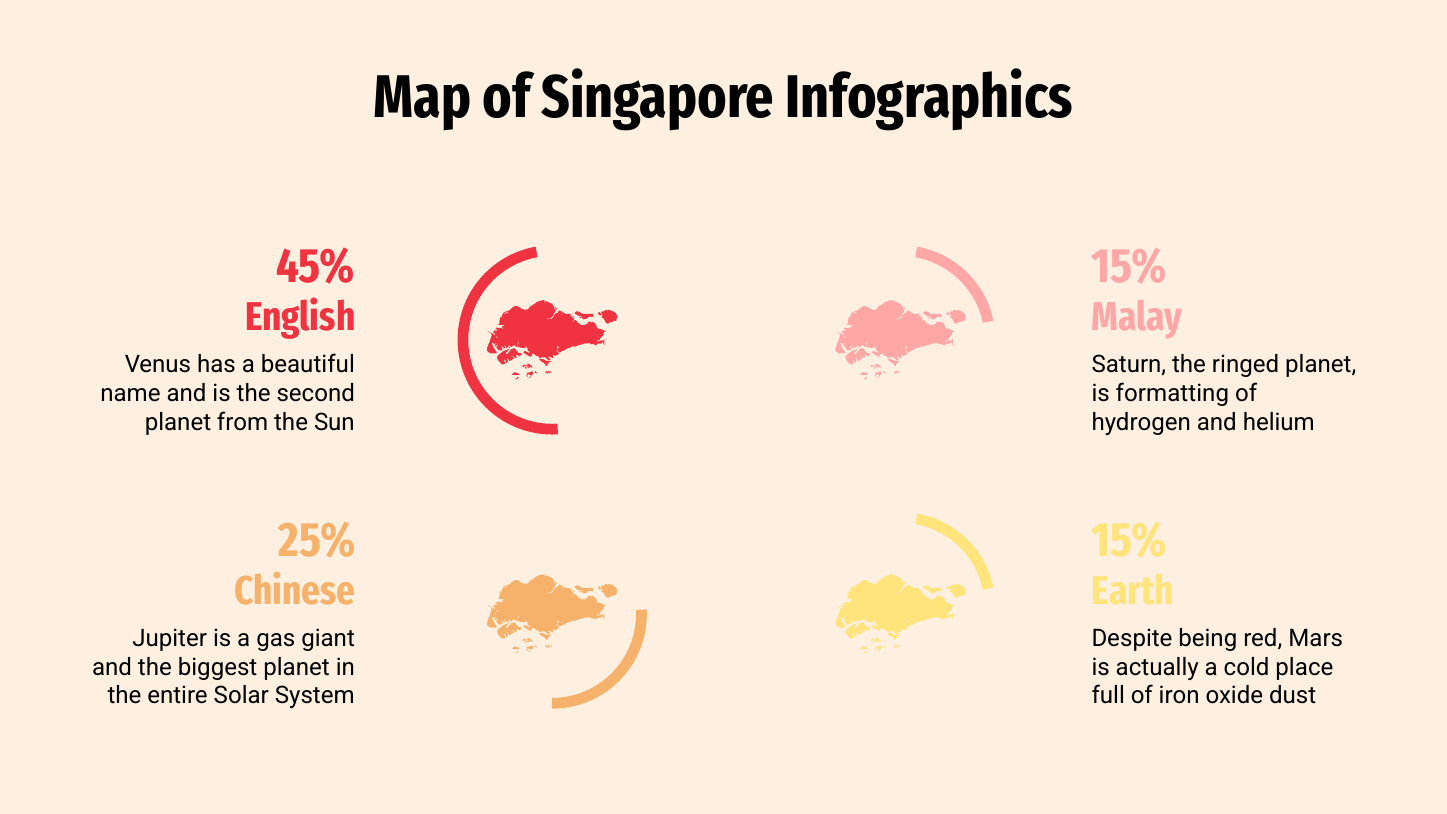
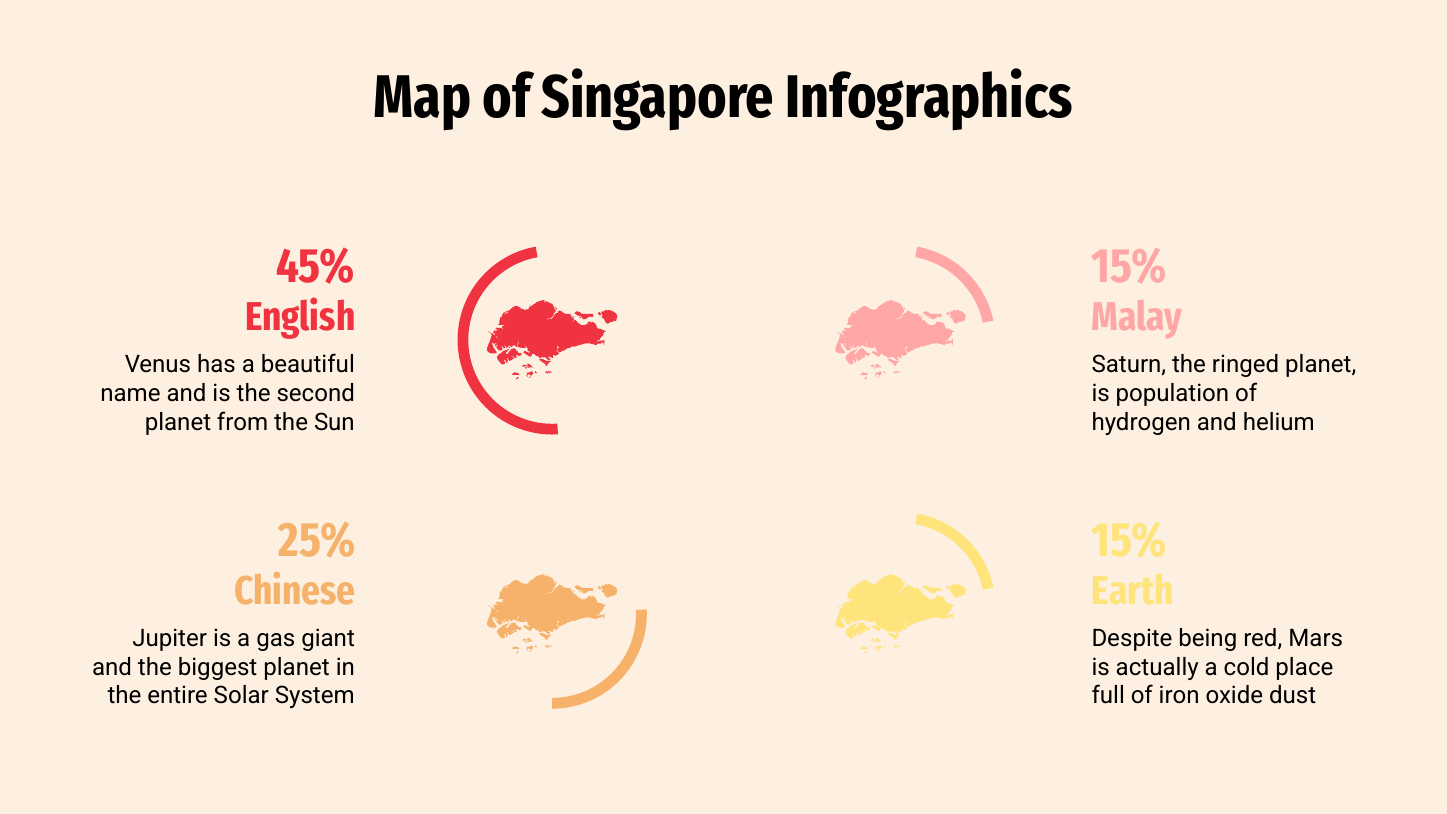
formatting: formatting -> population
